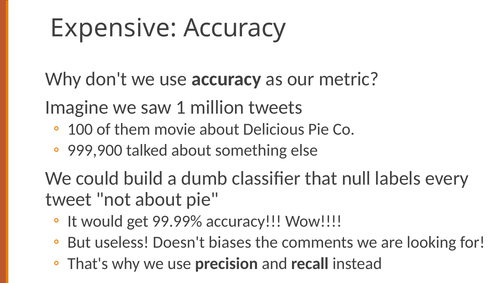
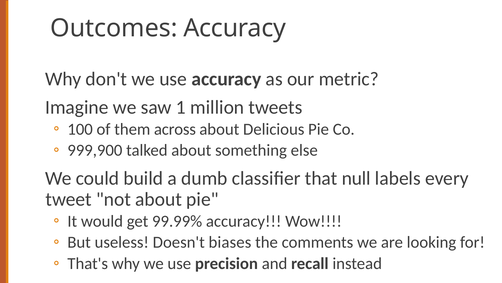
Expensive: Expensive -> Outcomes
movie: movie -> across
